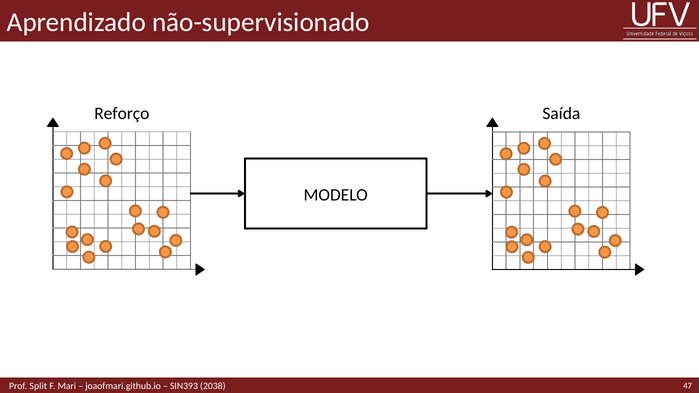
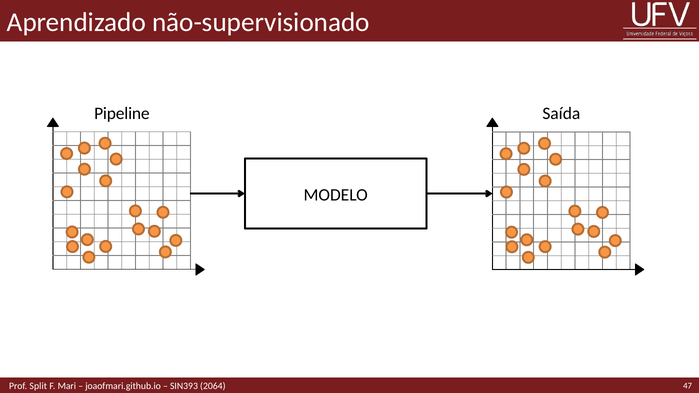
Reforço: Reforço -> Pipeline
2038: 2038 -> 2064
